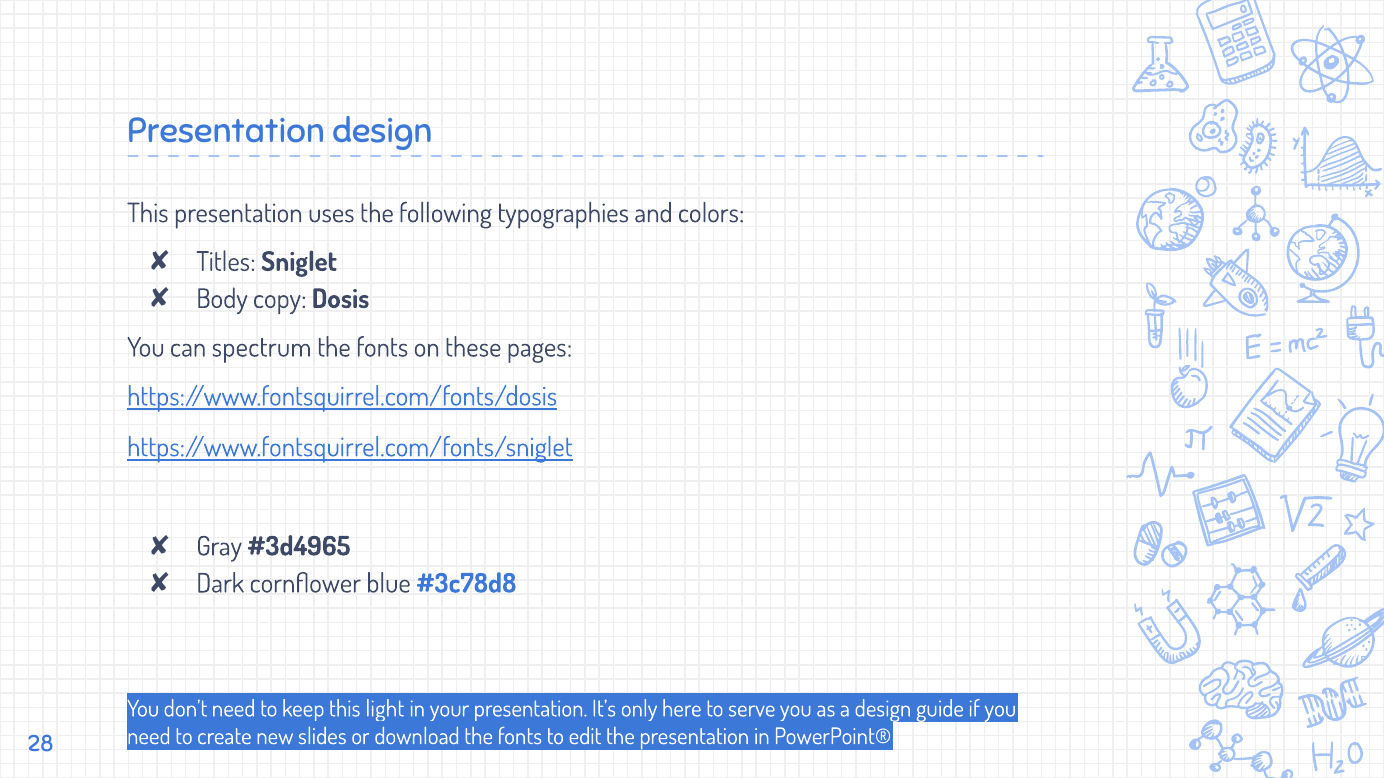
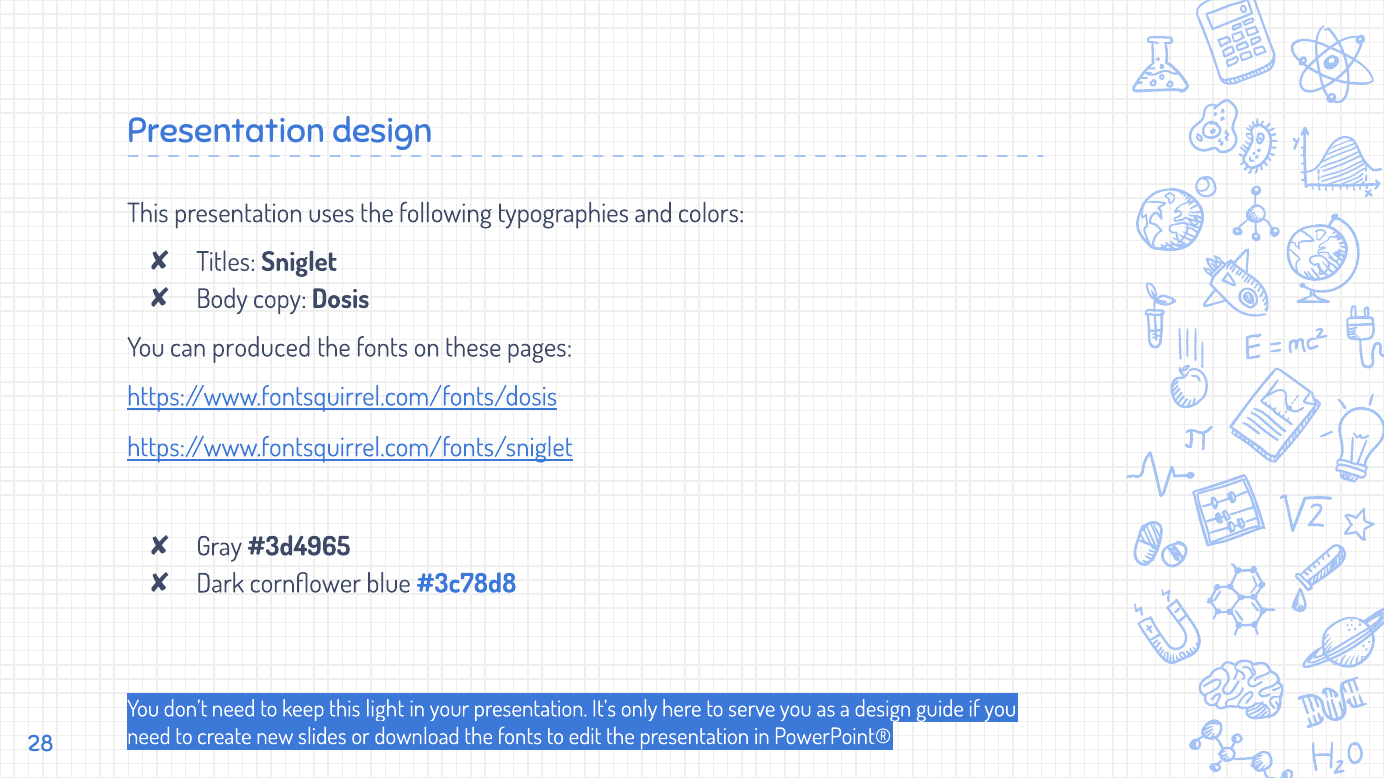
spectrum: spectrum -> produced
